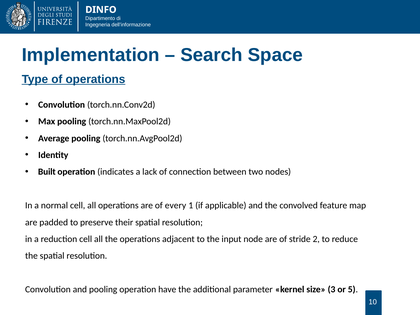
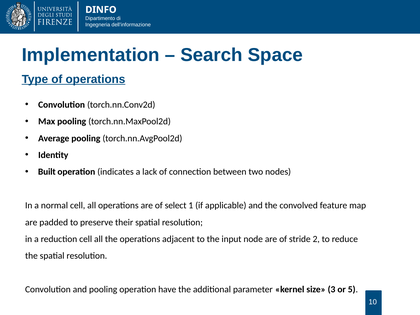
every: every -> select
